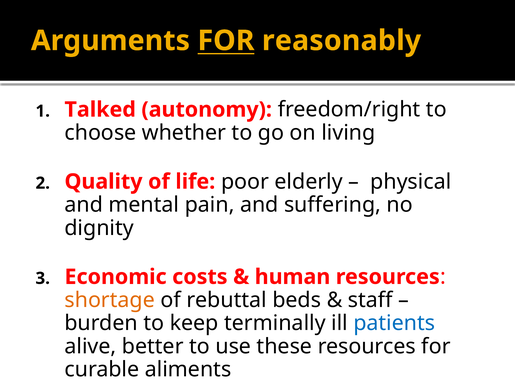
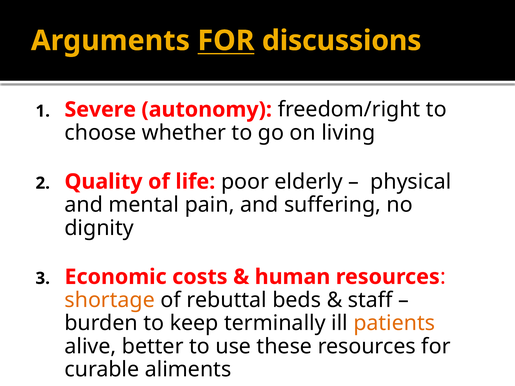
reasonably: reasonably -> discussions
Talked: Talked -> Severe
patients colour: blue -> orange
